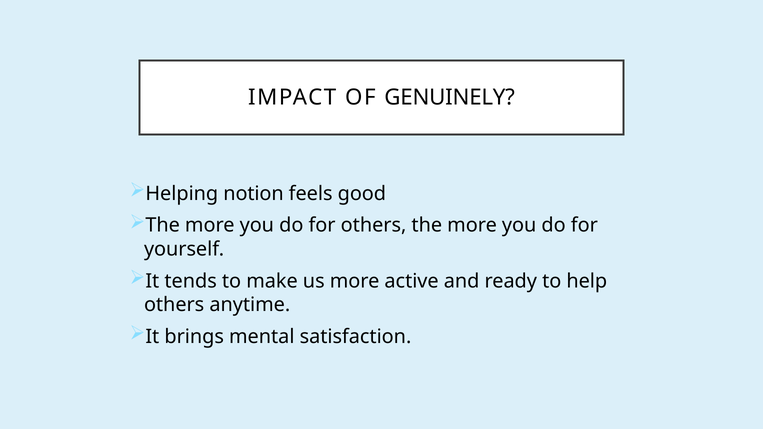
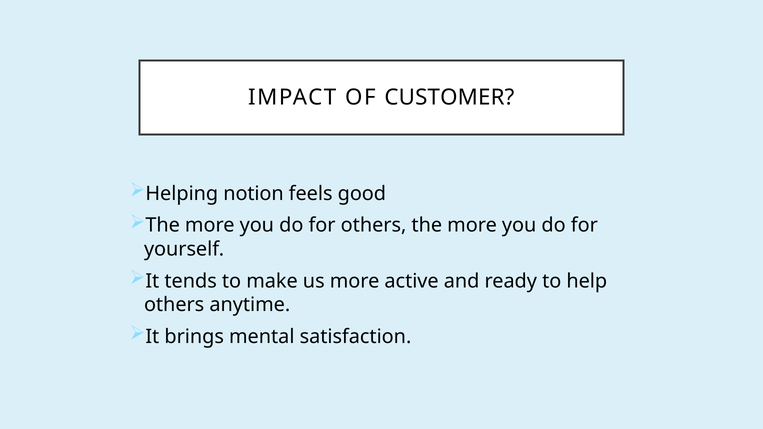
GENUINELY: GENUINELY -> CUSTOMER
